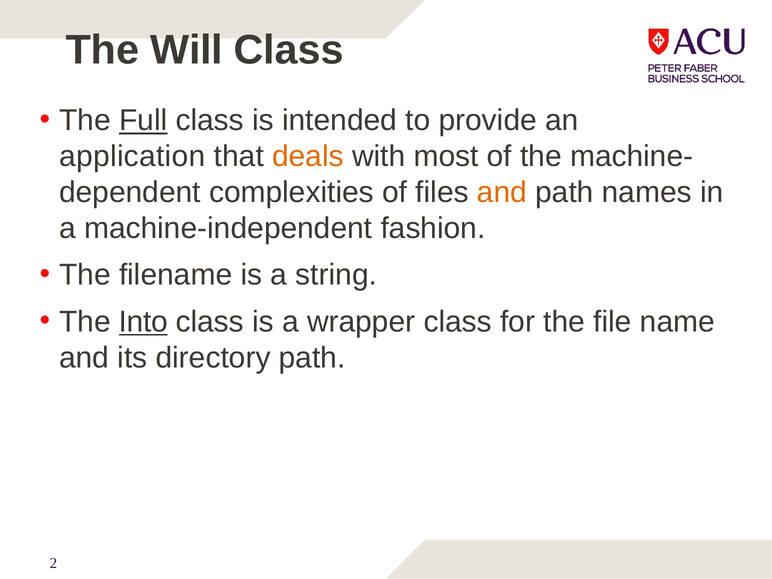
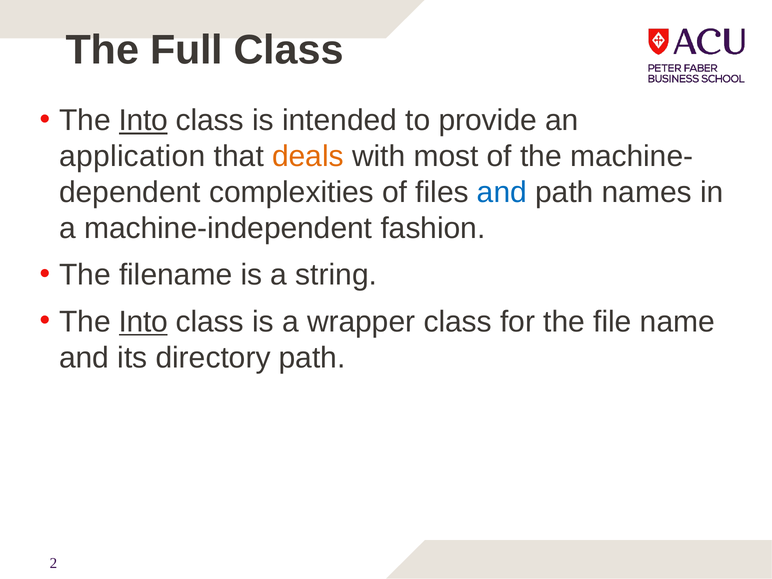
Will: Will -> Full
Full at (143, 120): Full -> Into
and at (502, 192) colour: orange -> blue
